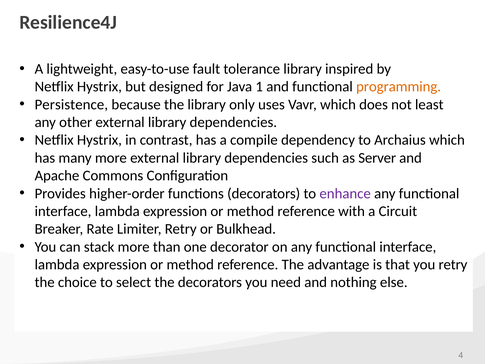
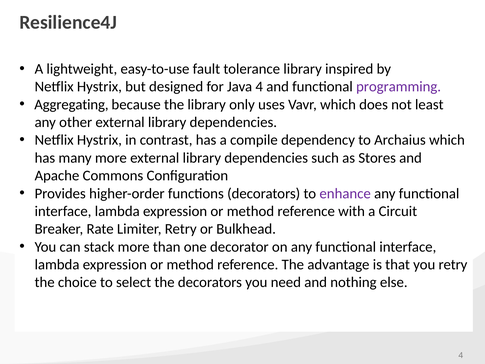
Java 1: 1 -> 4
programming colour: orange -> purple
Persistence: Persistence -> Aggregating
Server: Server -> Stores
